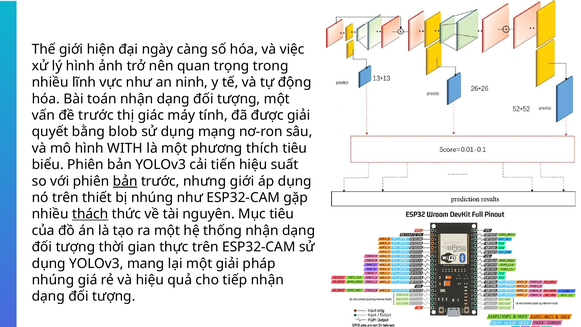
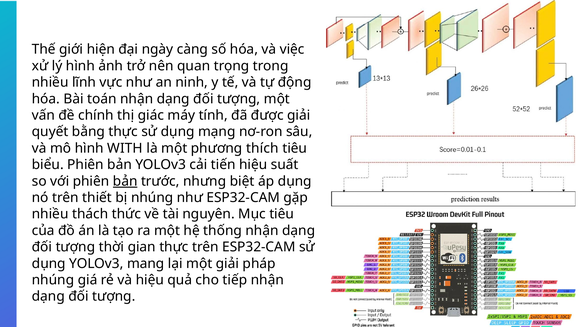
đề trước: trước -> chính
bằng blob: blob -> thực
nhưng giới: giới -> biệt
thách underline: present -> none
